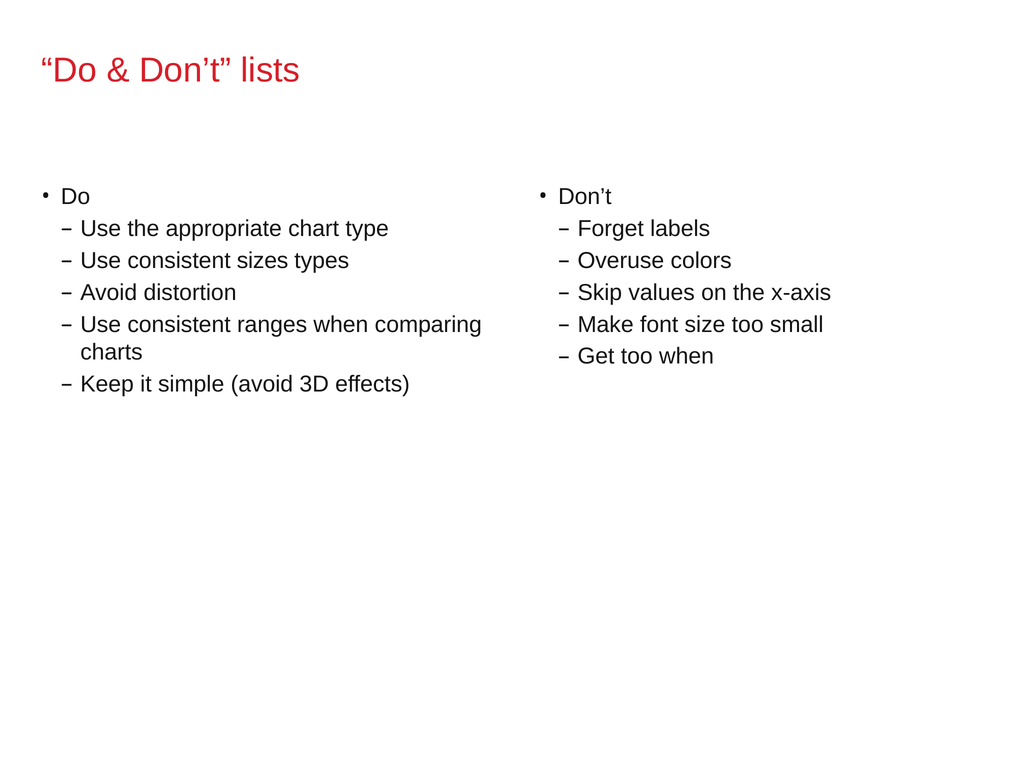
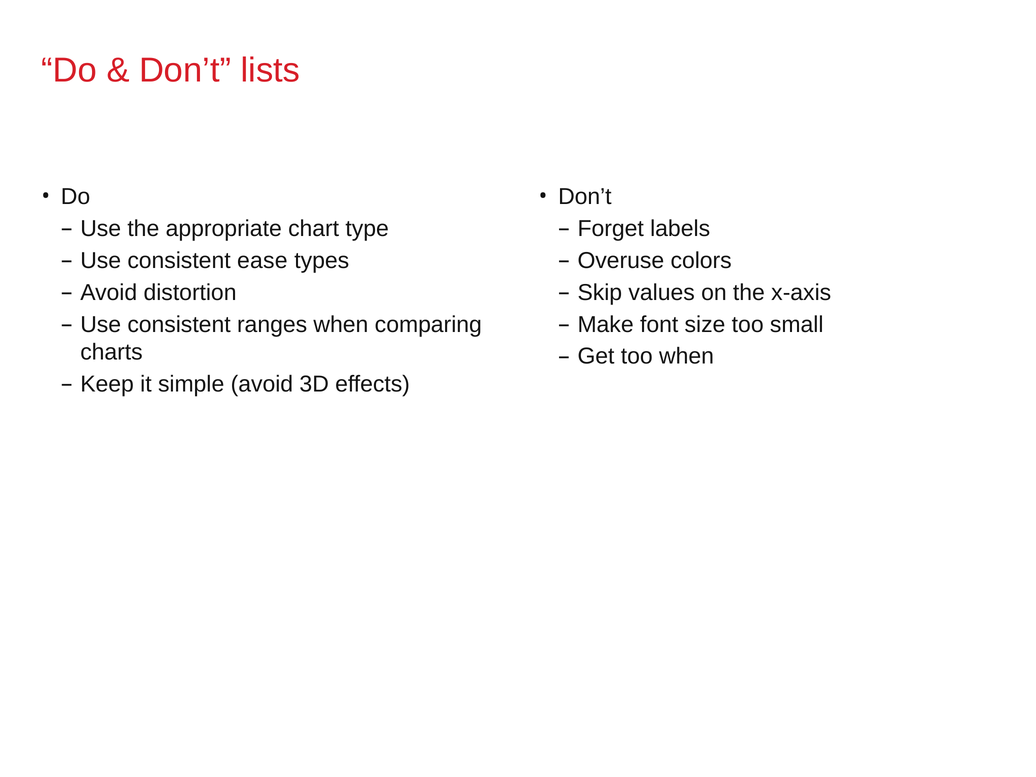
sizes: sizes -> ease
